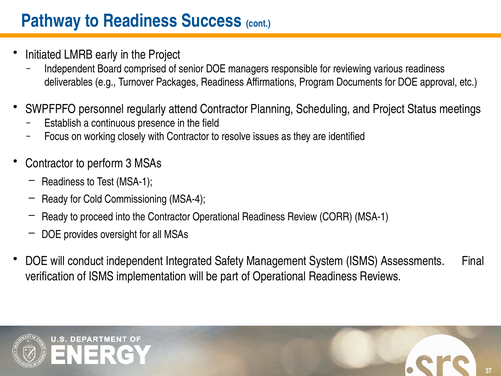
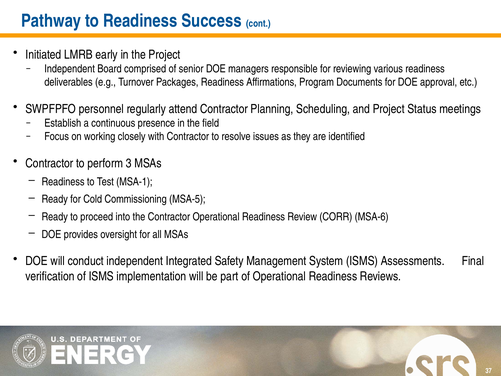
MSA-4: MSA-4 -> MSA-5
CORR MSA-1: MSA-1 -> MSA-6
